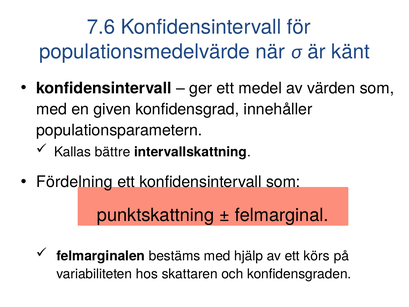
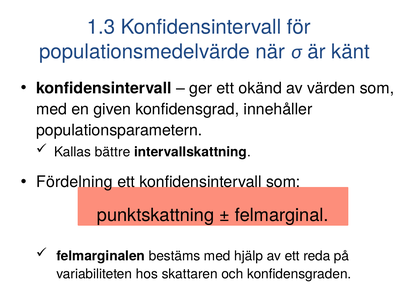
7.6: 7.6 -> 1.3
medel: medel -> okänd
körs: körs -> reda
